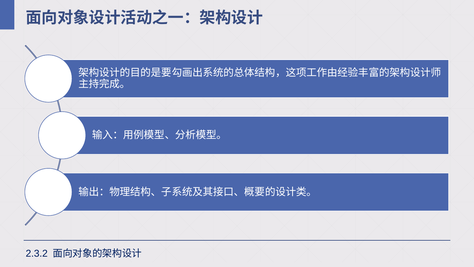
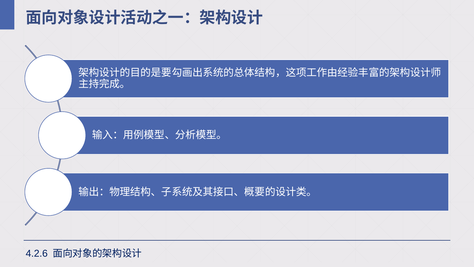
2.3.2: 2.3.2 -> 4.2.6
